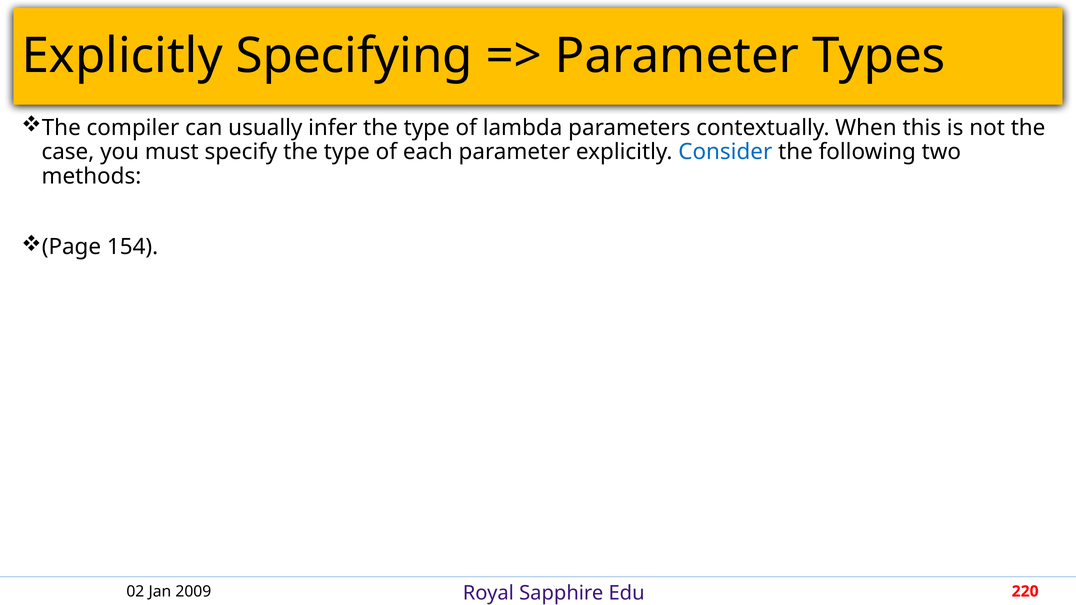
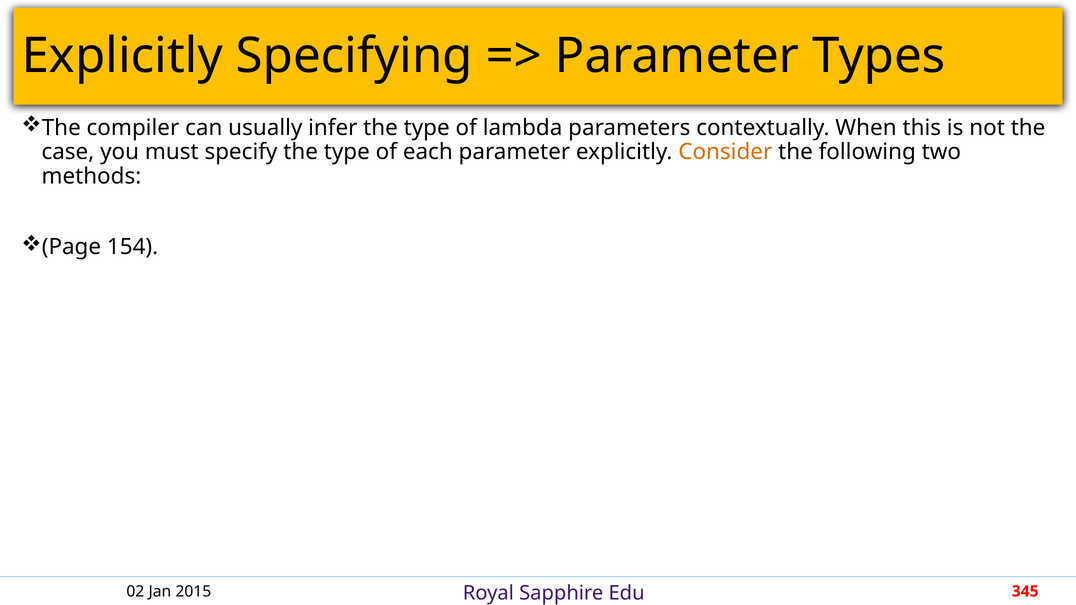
Consider colour: blue -> orange
2009: 2009 -> 2015
220: 220 -> 345
